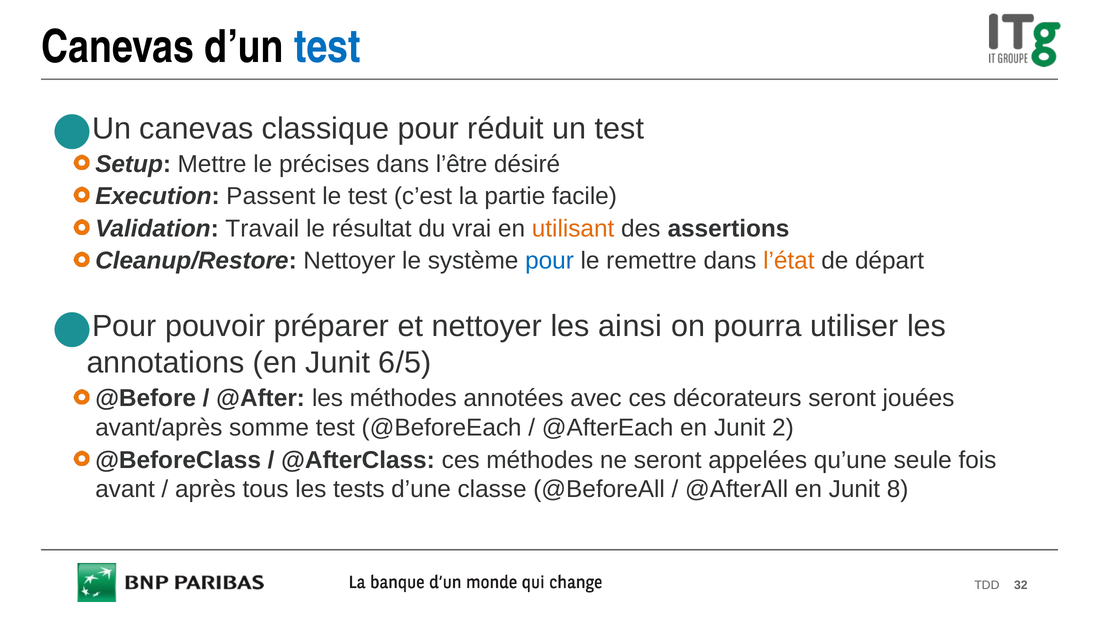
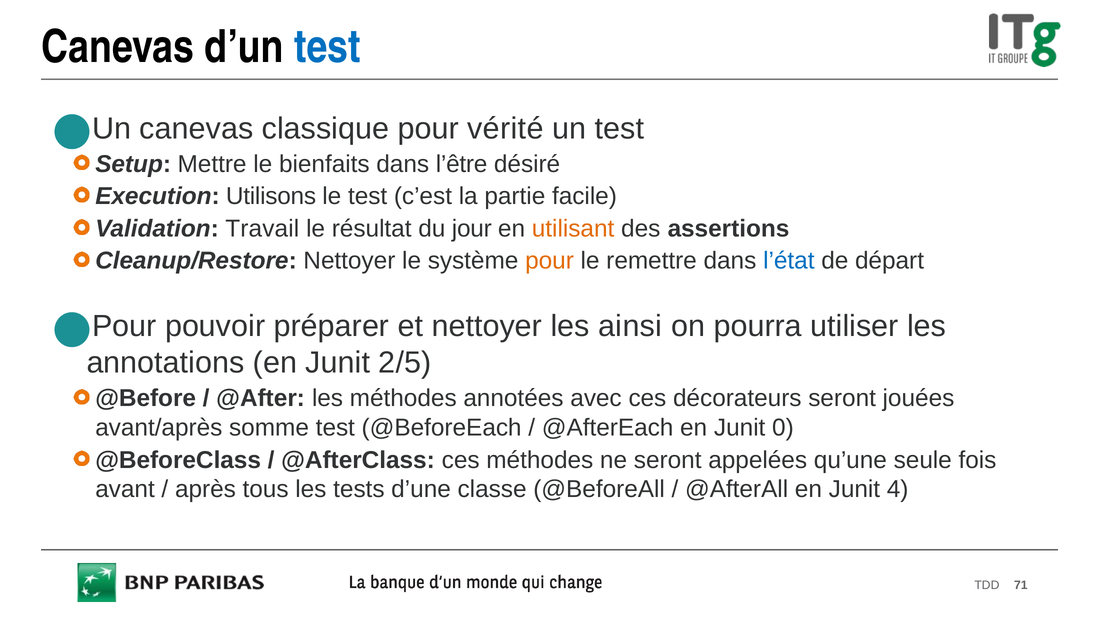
réduit: réduit -> vérité
précises: précises -> bienfaits
Passent: Passent -> Utilisons
vrai: vrai -> jour
pour at (550, 261) colour: blue -> orange
l’état colour: orange -> blue
6/5: 6/5 -> 2/5
2: 2 -> 0
8: 8 -> 4
32: 32 -> 71
